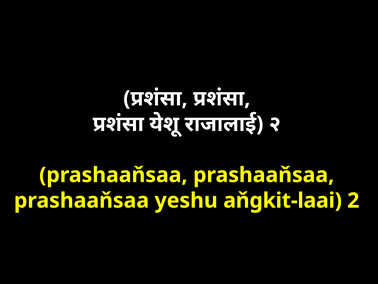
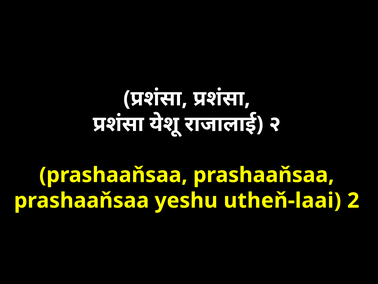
aňgkit-laai: aňgkit-laai -> utheň-laai
